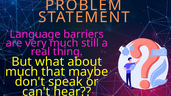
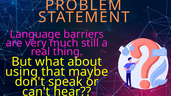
much at (22, 72): much -> using
